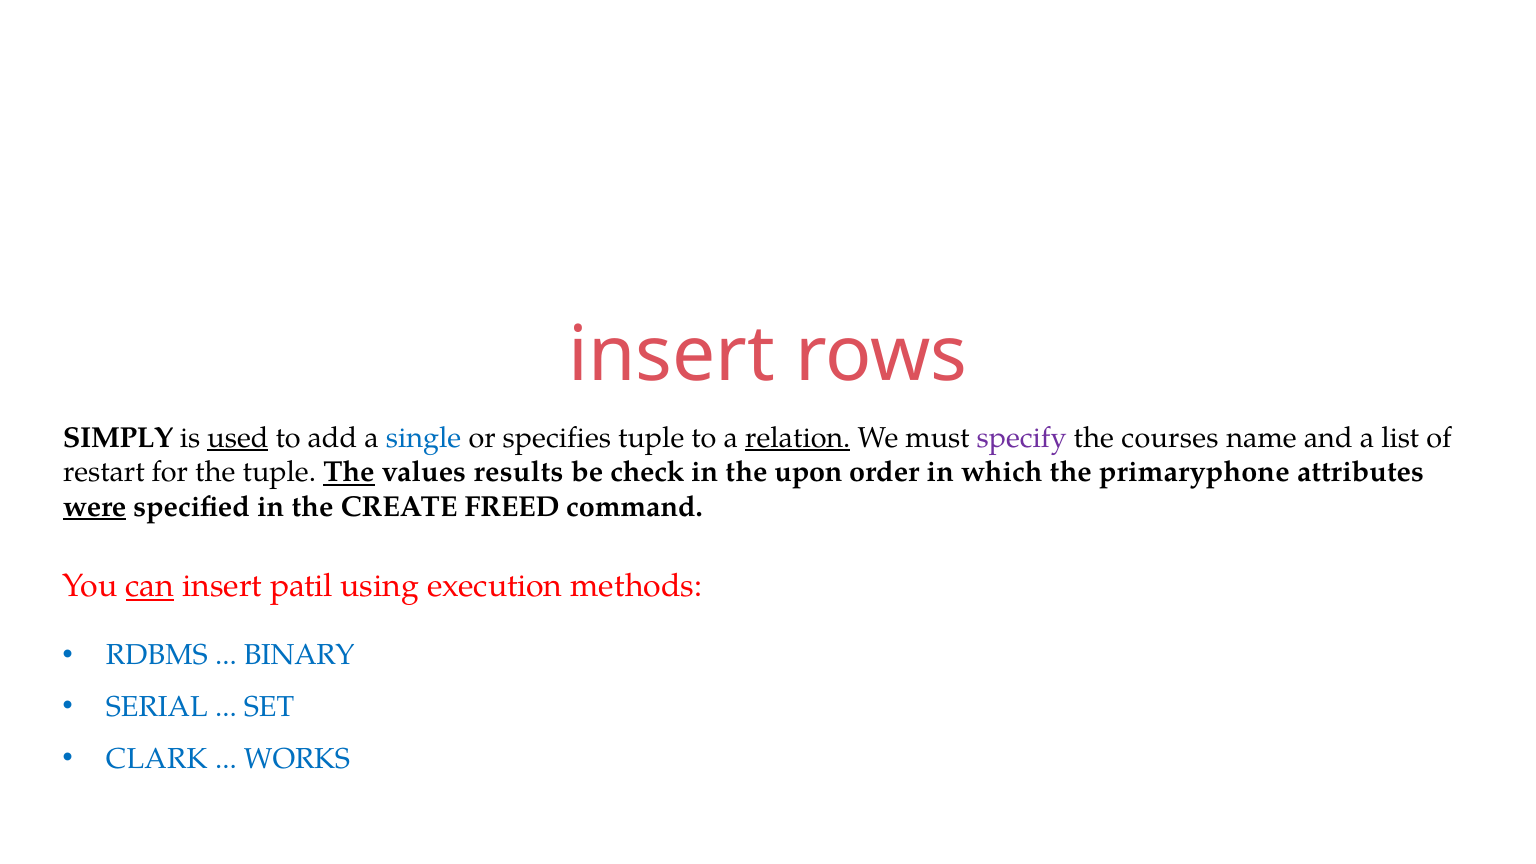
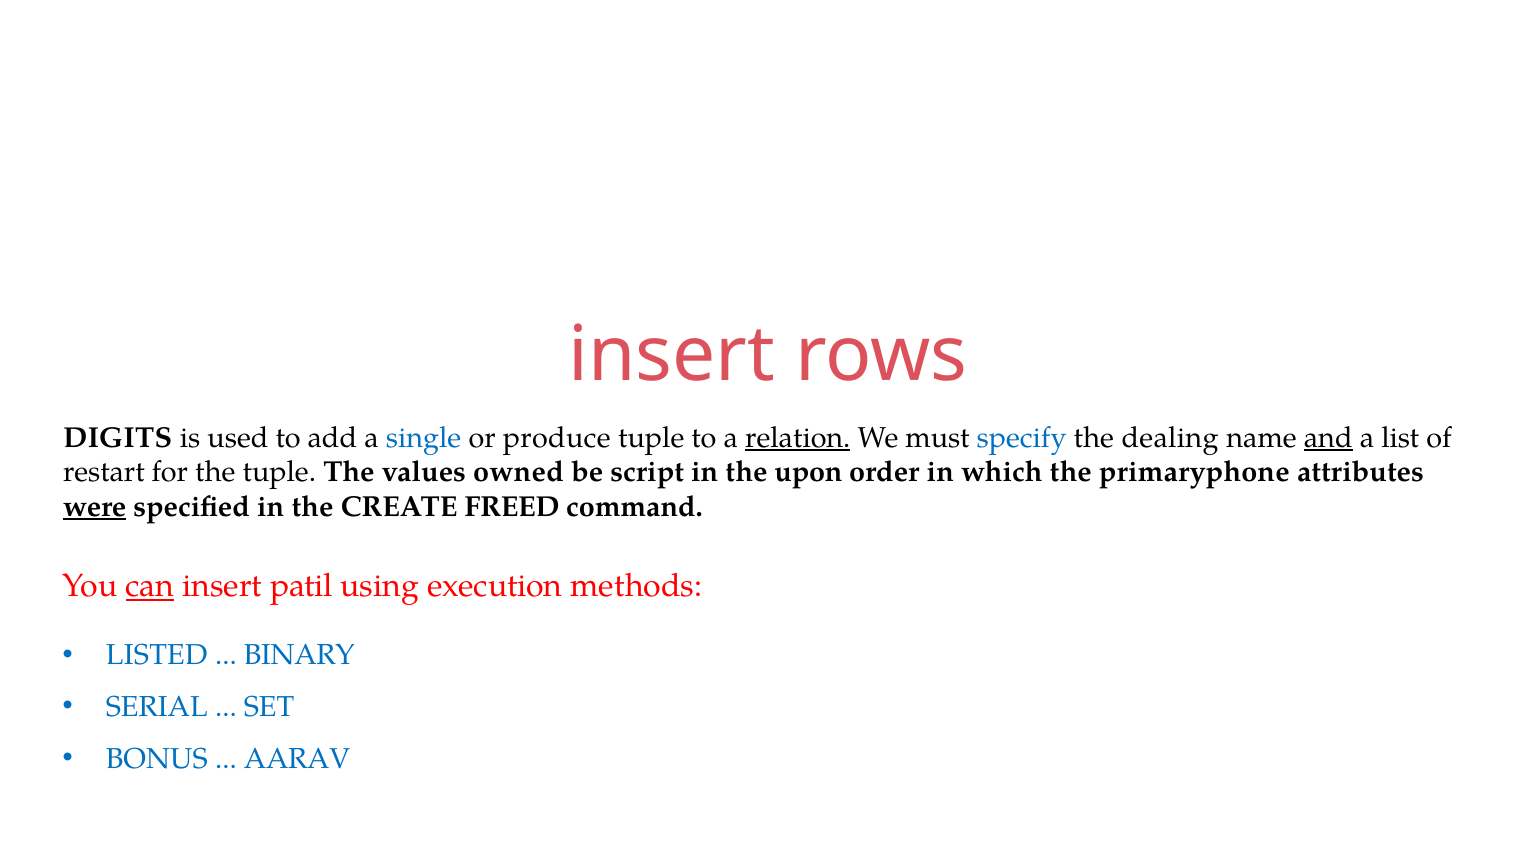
SIMPLY: SIMPLY -> DIGITS
used underline: present -> none
specifies: specifies -> produce
specify colour: purple -> blue
courses: courses -> dealing
and underline: none -> present
The at (349, 472) underline: present -> none
results: results -> owned
check: check -> script
RDBMS: RDBMS -> LISTED
CLARK: CLARK -> BONUS
WORKS: WORKS -> AARAV
